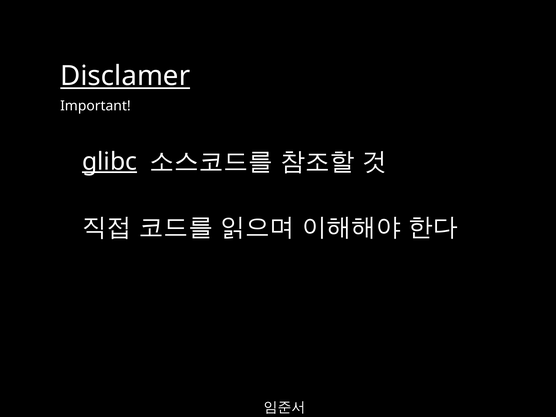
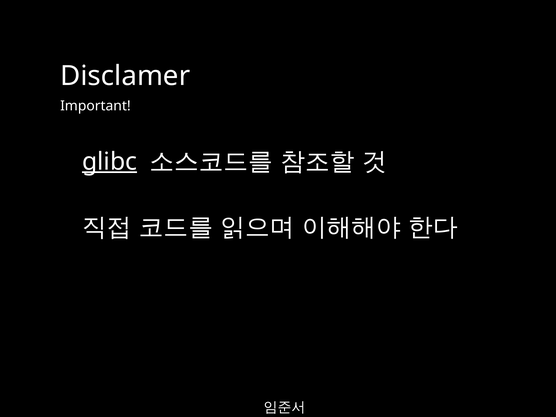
Disclamer underline: present -> none
